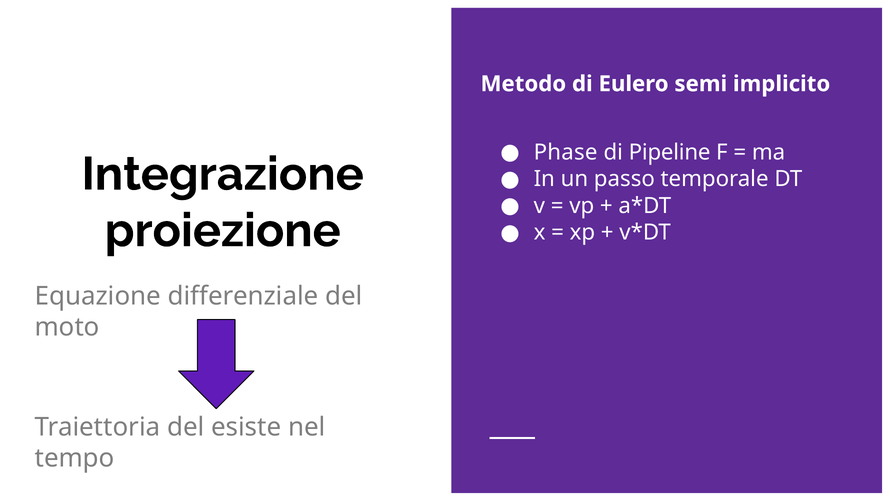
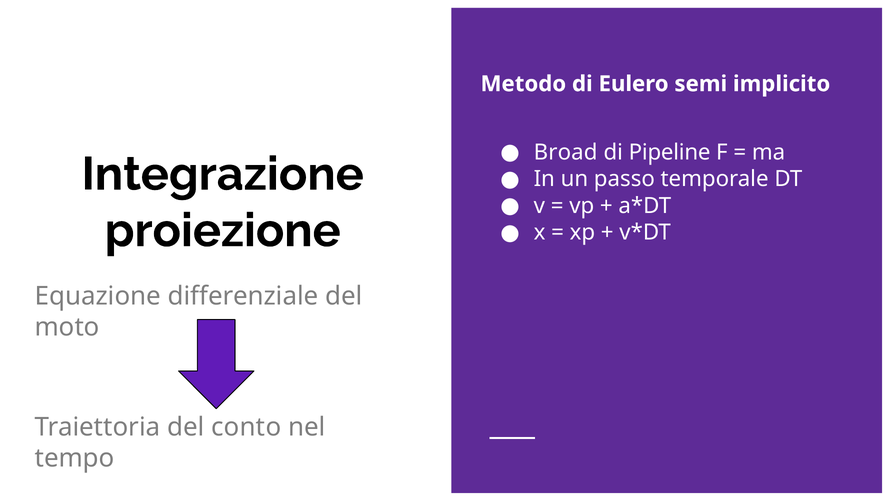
Phase: Phase -> Broad
esiste: esiste -> conto
